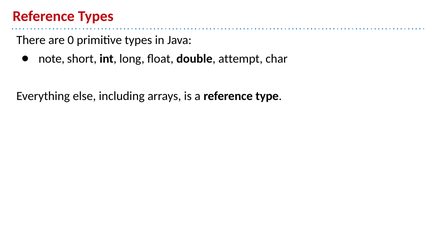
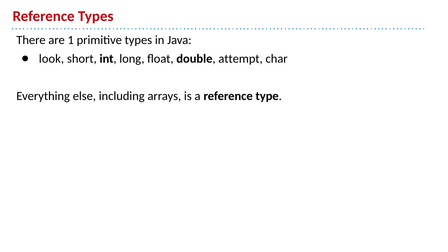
0: 0 -> 1
note: note -> look
